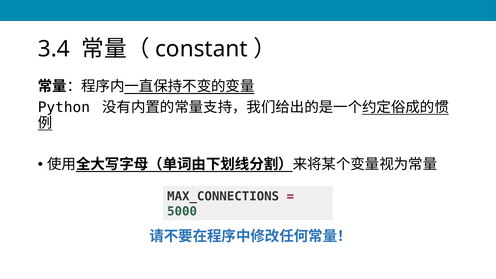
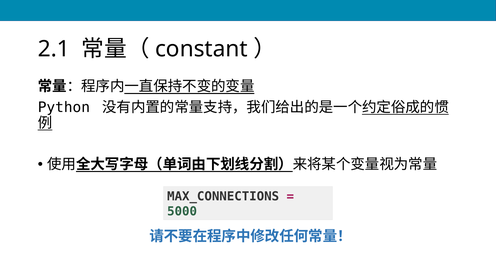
3.4: 3.4 -> 2.1
